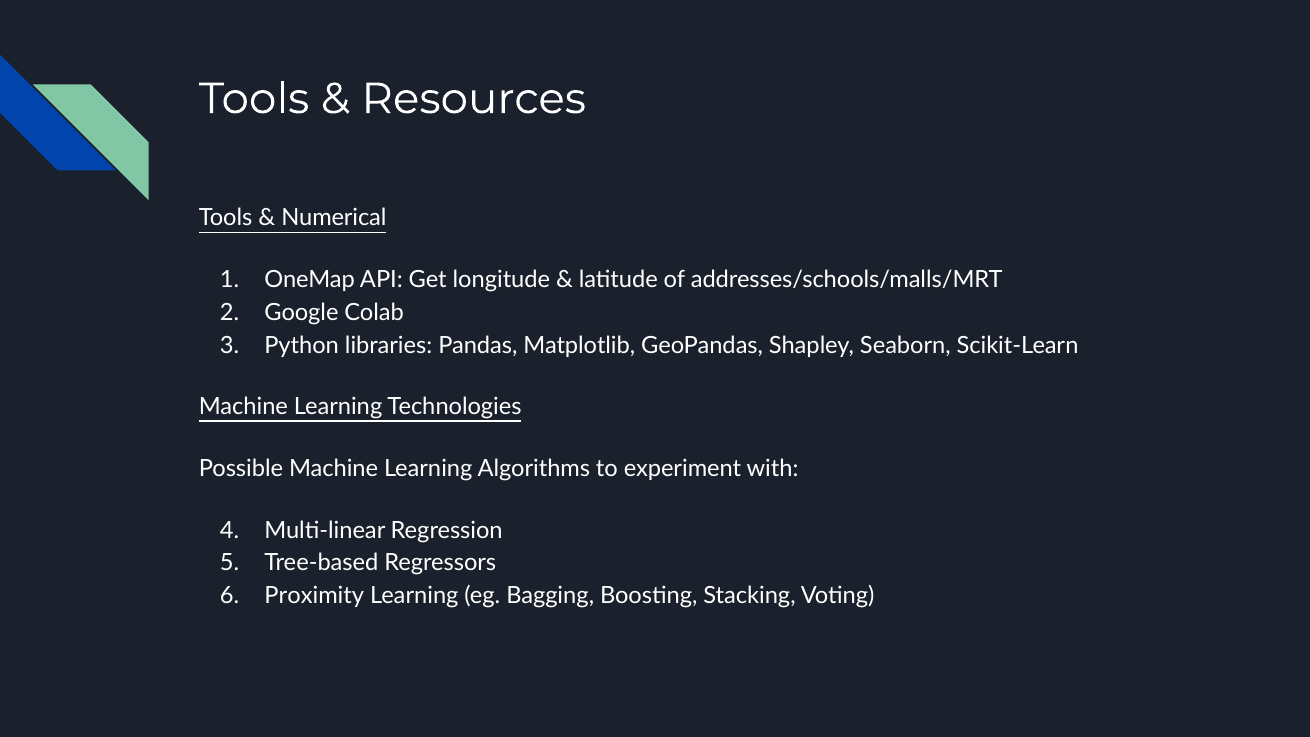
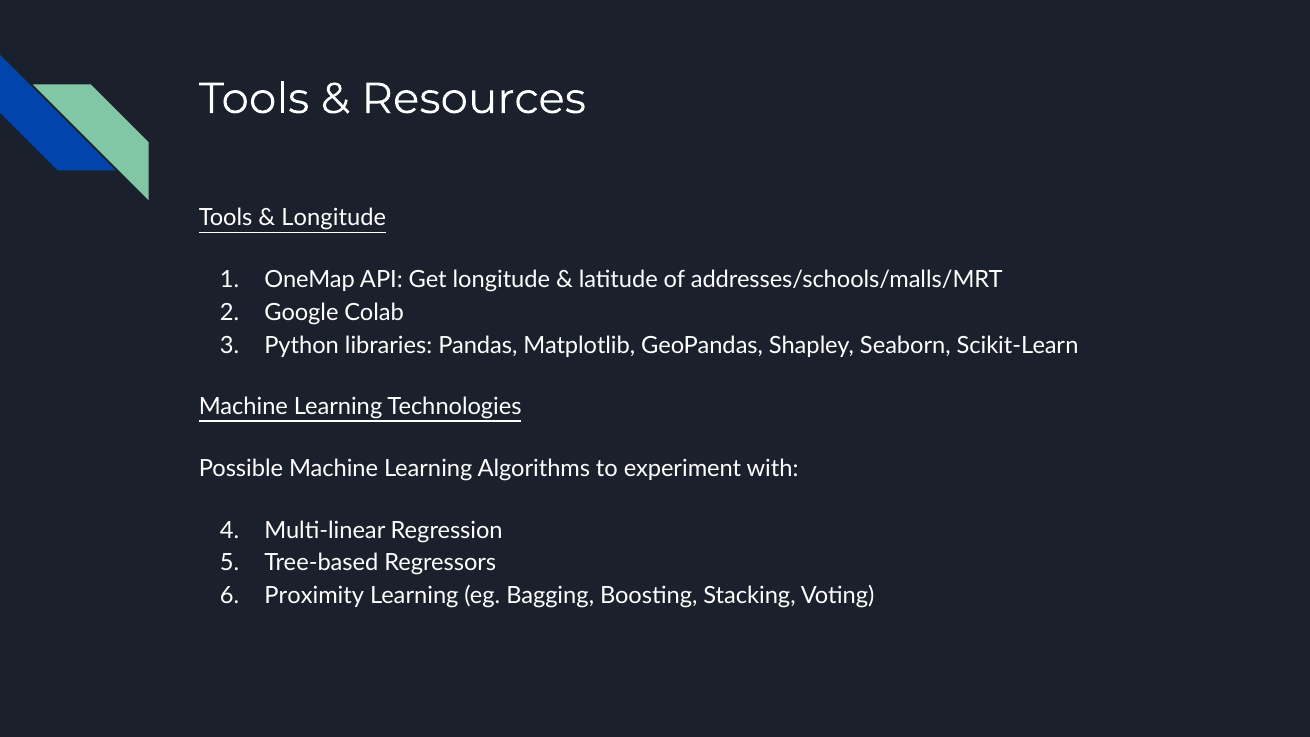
Numerical at (334, 218): Numerical -> Longitude
